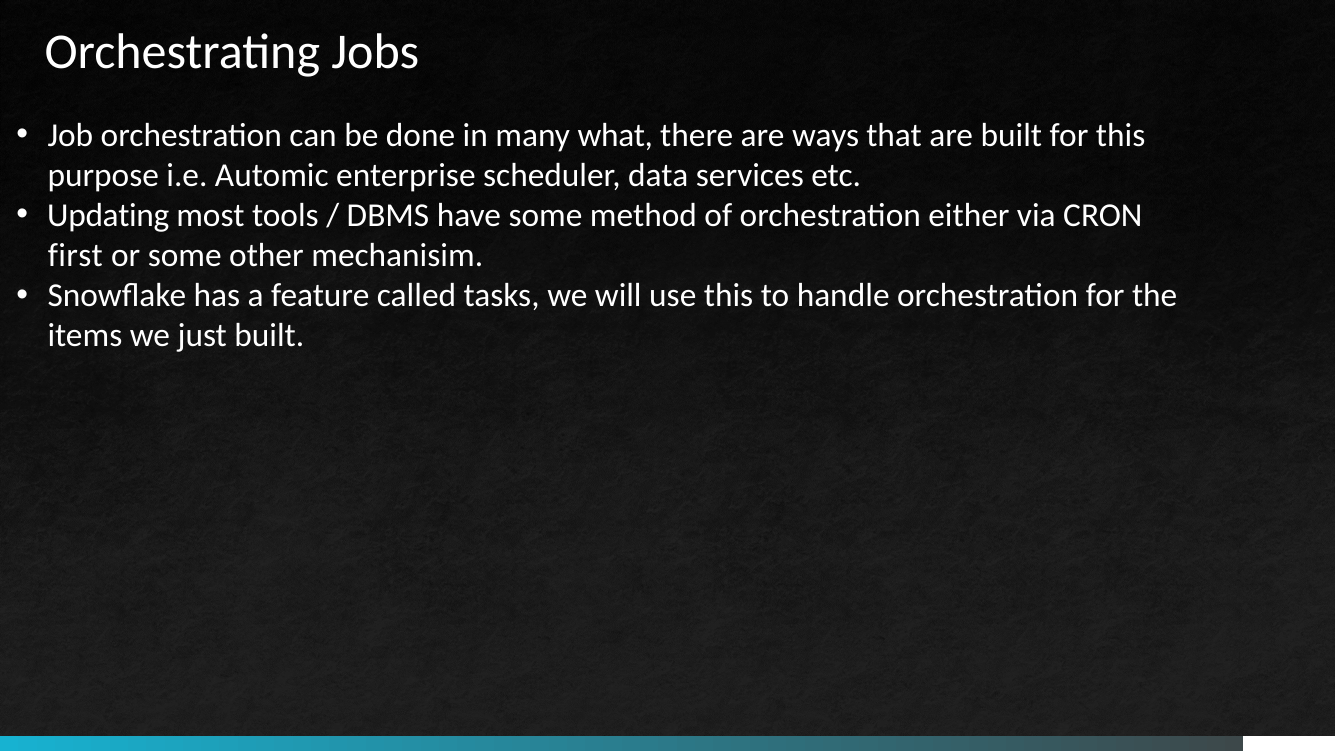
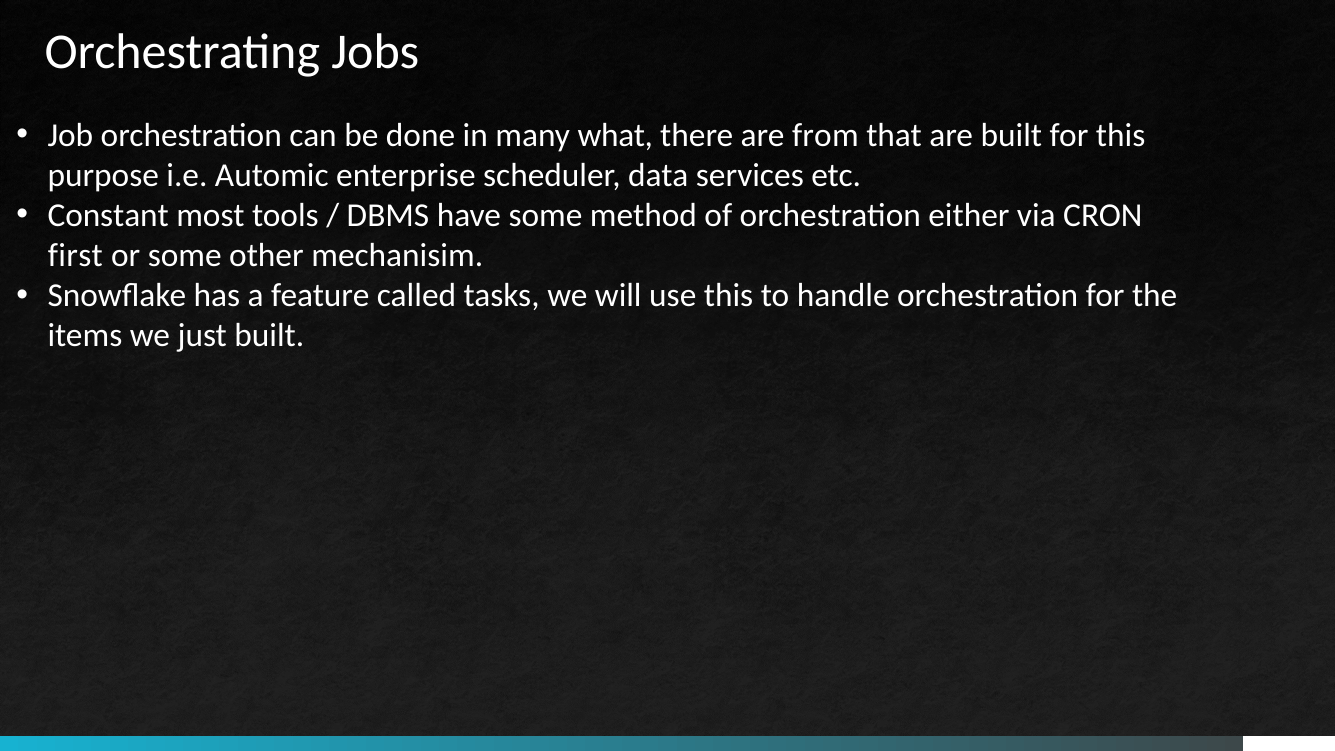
ways: ways -> from
Updating: Updating -> Constant
